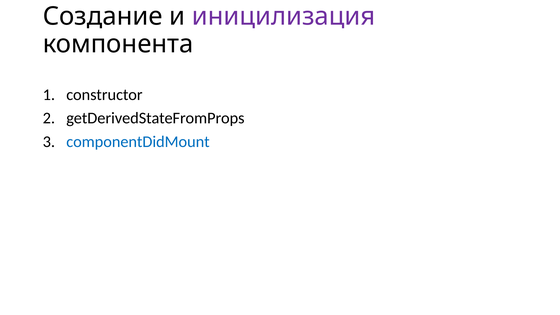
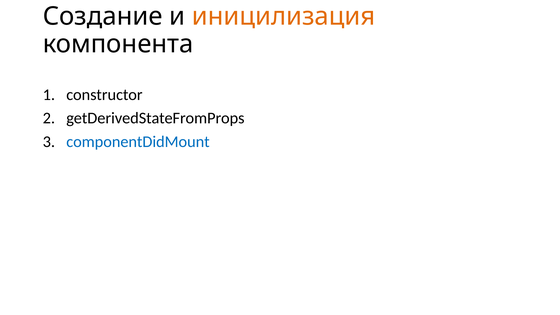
иницилизация colour: purple -> orange
